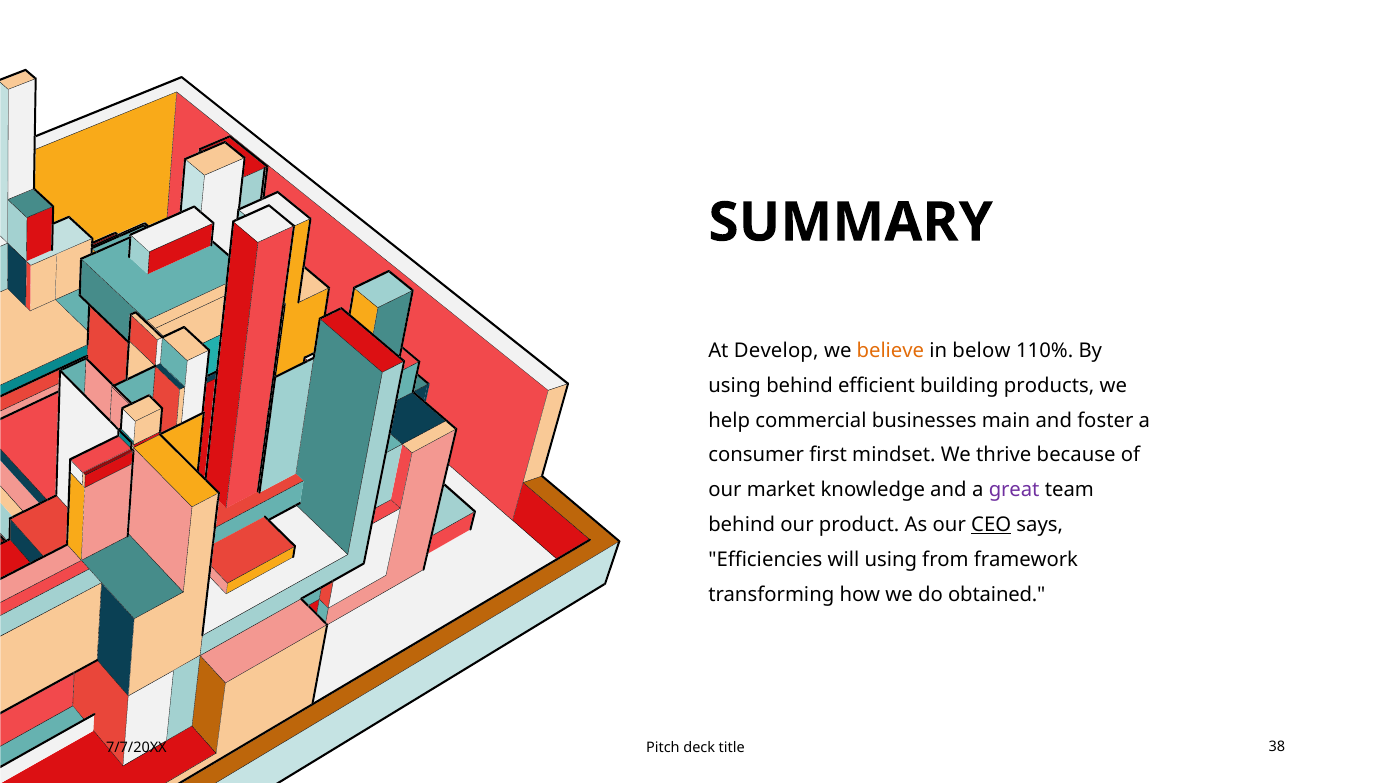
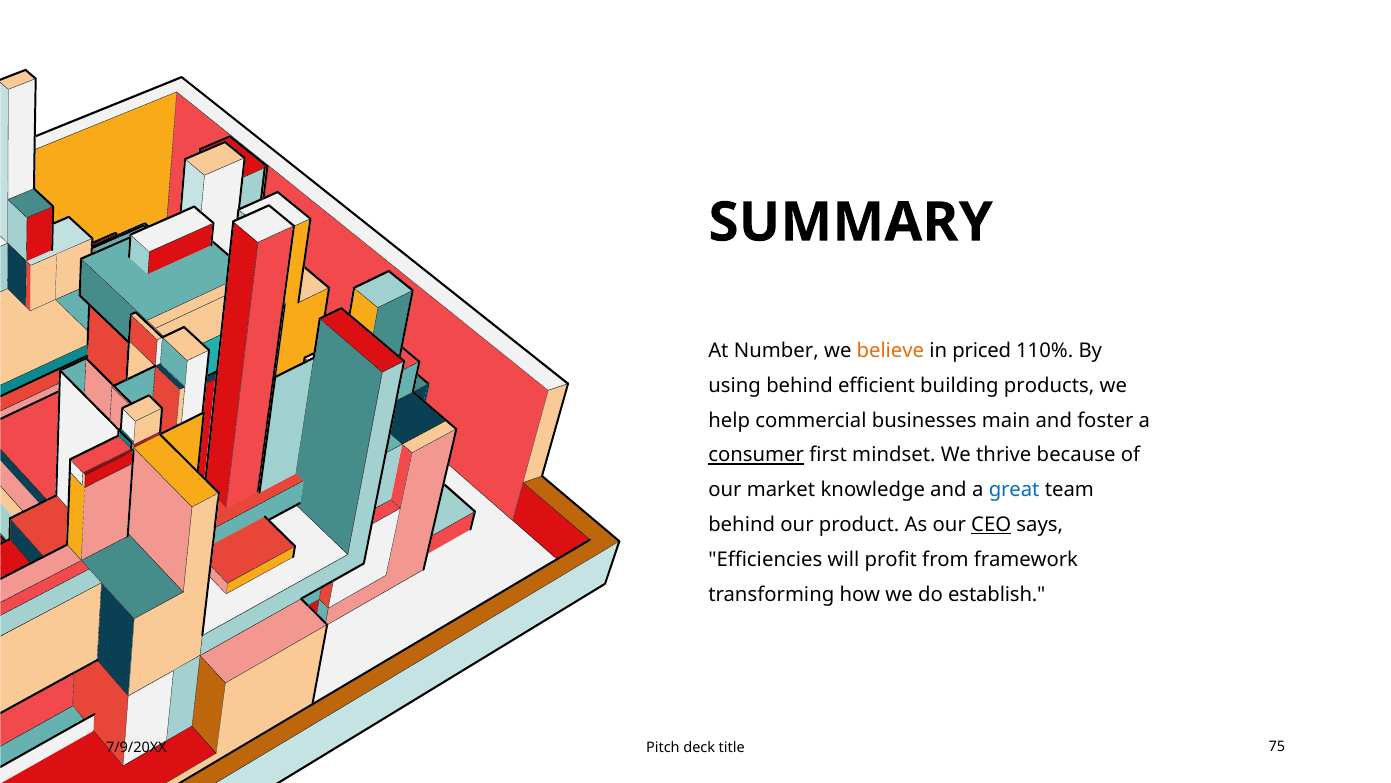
Develop: Develop -> Number
below: below -> priced
consumer underline: none -> present
great colour: purple -> blue
will using: using -> profit
obtained: obtained -> establish
7/7/20XX: 7/7/20XX -> 7/9/20XX
38: 38 -> 75
